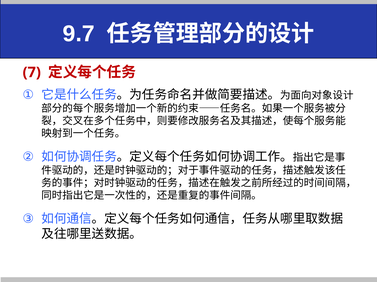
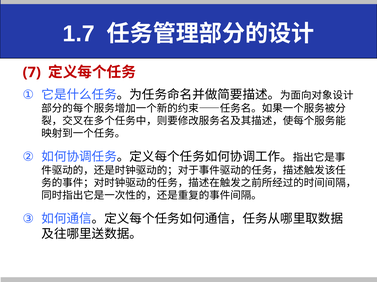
9.7: 9.7 -> 1.7
